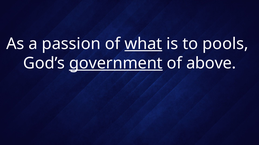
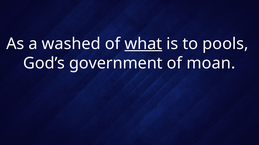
passion: passion -> washed
government underline: present -> none
above: above -> moan
